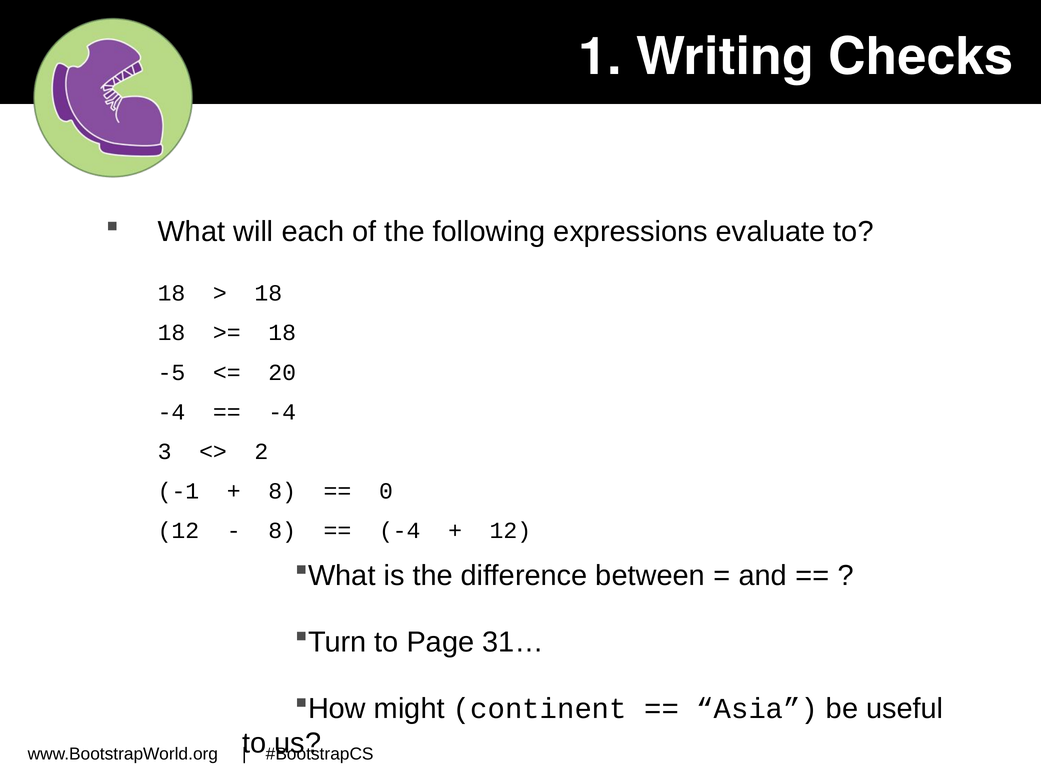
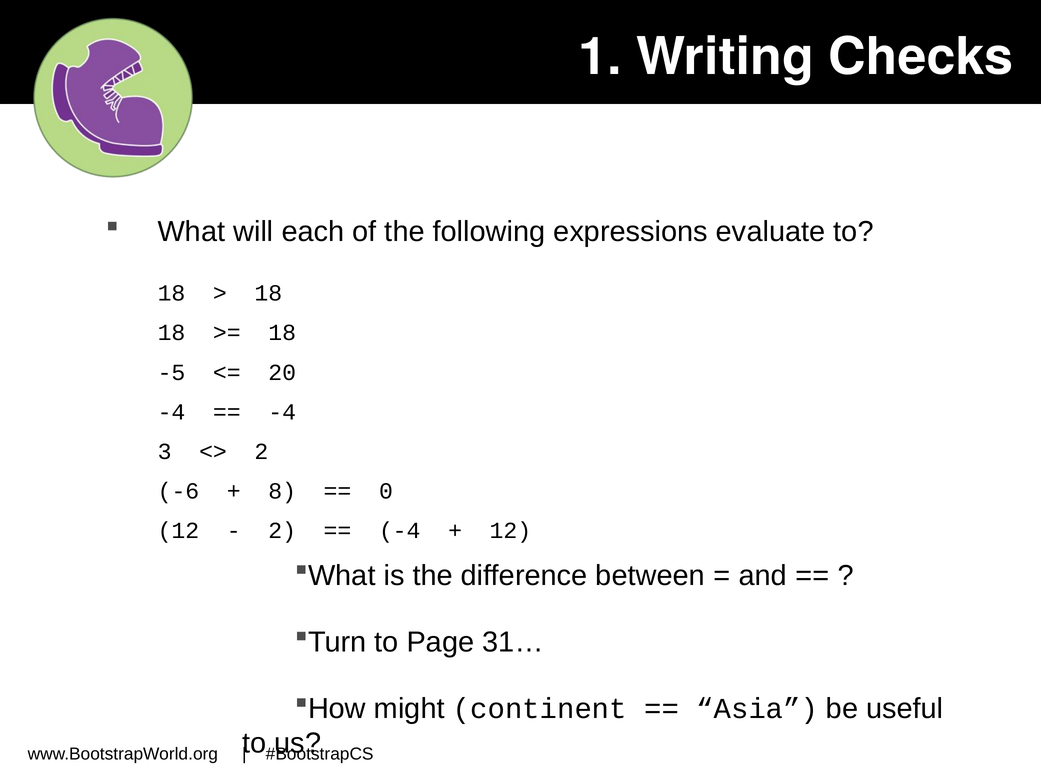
-1: -1 -> -6
8 at (282, 531): 8 -> 2
